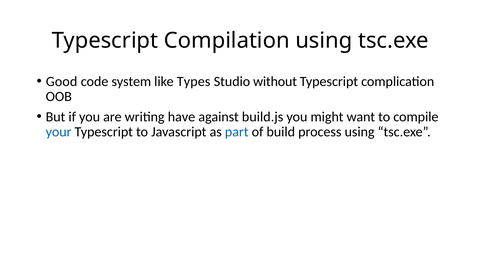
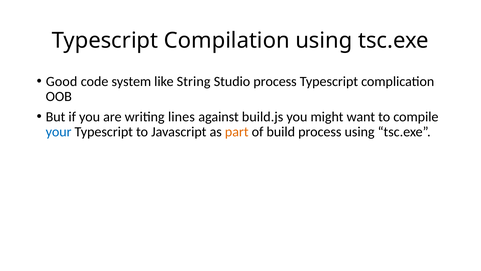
Types: Types -> String
Studio without: without -> process
have: have -> lines
part colour: blue -> orange
